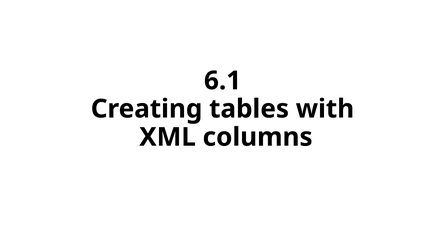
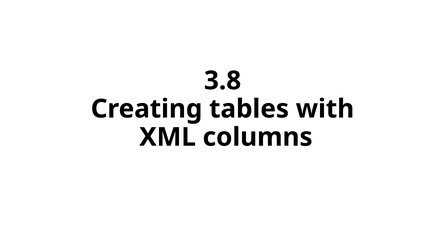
6.1: 6.1 -> 3.8
